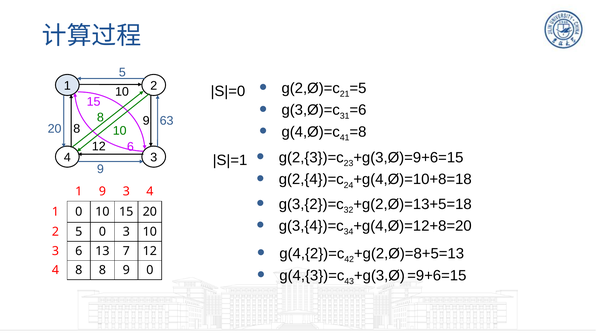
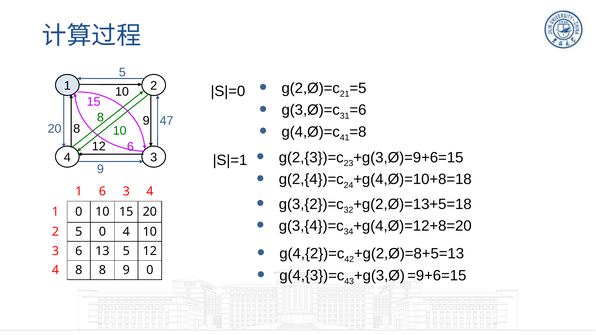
63: 63 -> 47
1 9: 9 -> 6
0 3: 3 -> 4
13 7: 7 -> 5
